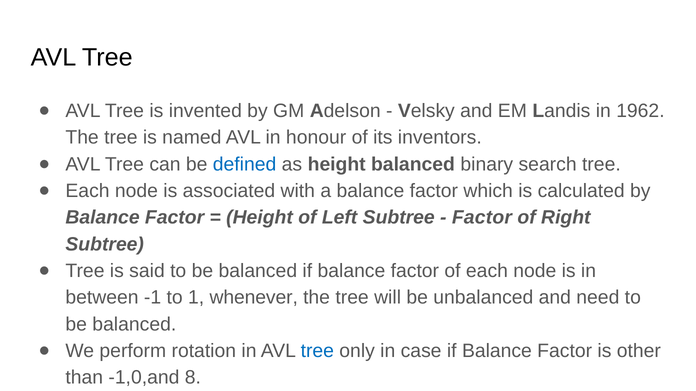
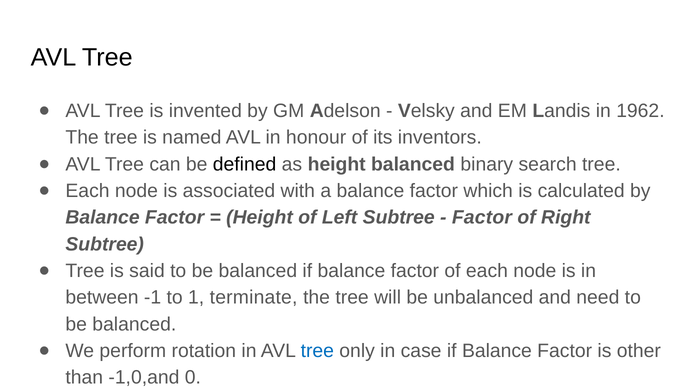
defined colour: blue -> black
whenever: whenever -> terminate
8: 8 -> 0
